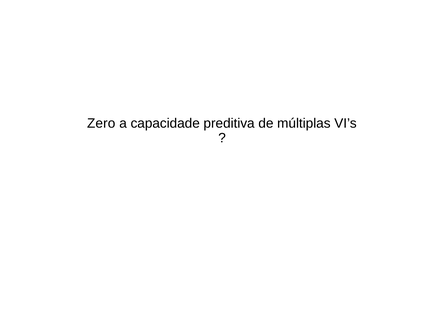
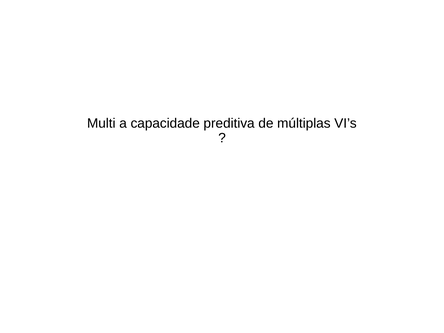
Zero: Zero -> Multi
